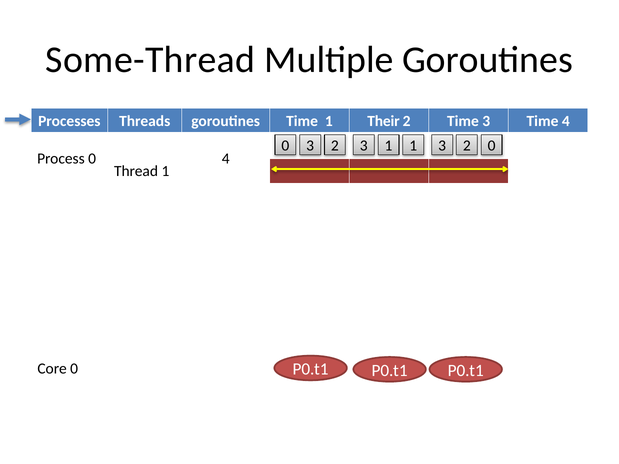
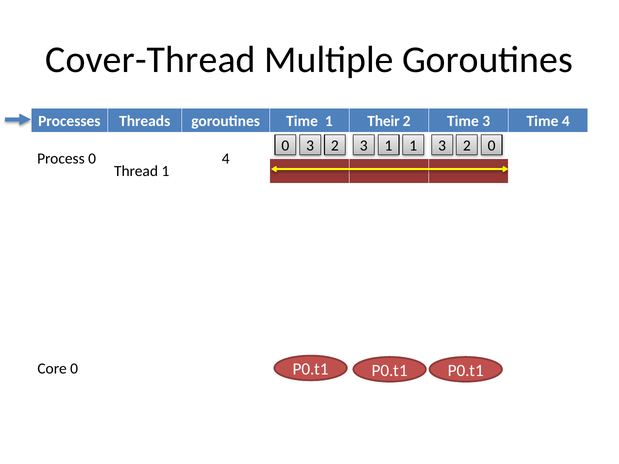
Some-Thread: Some-Thread -> Cover-Thread
